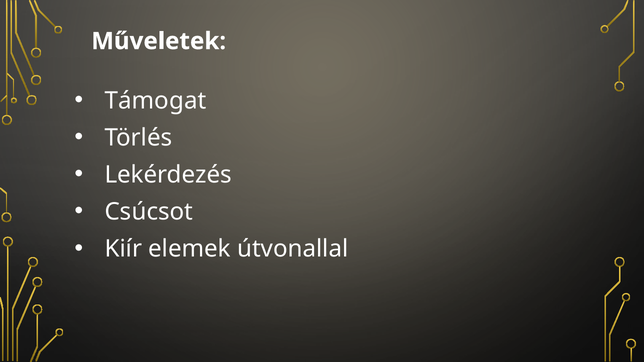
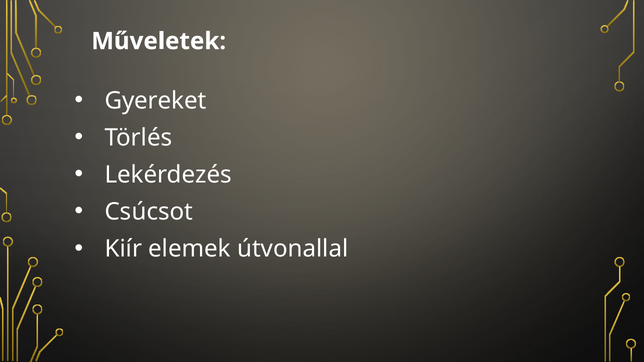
Támogat: Támogat -> Gyereket
